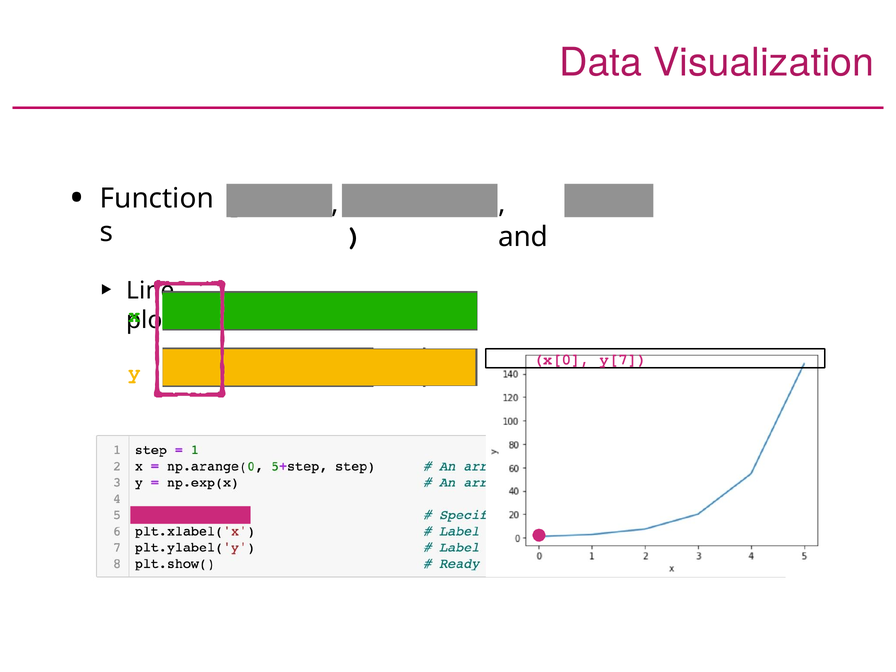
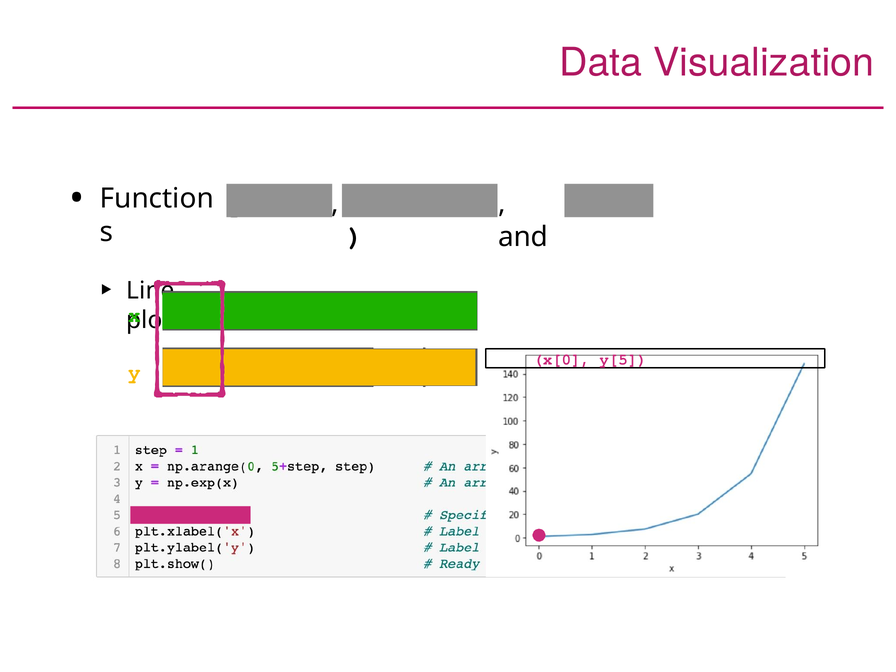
y[7: y[7 -> y[5
